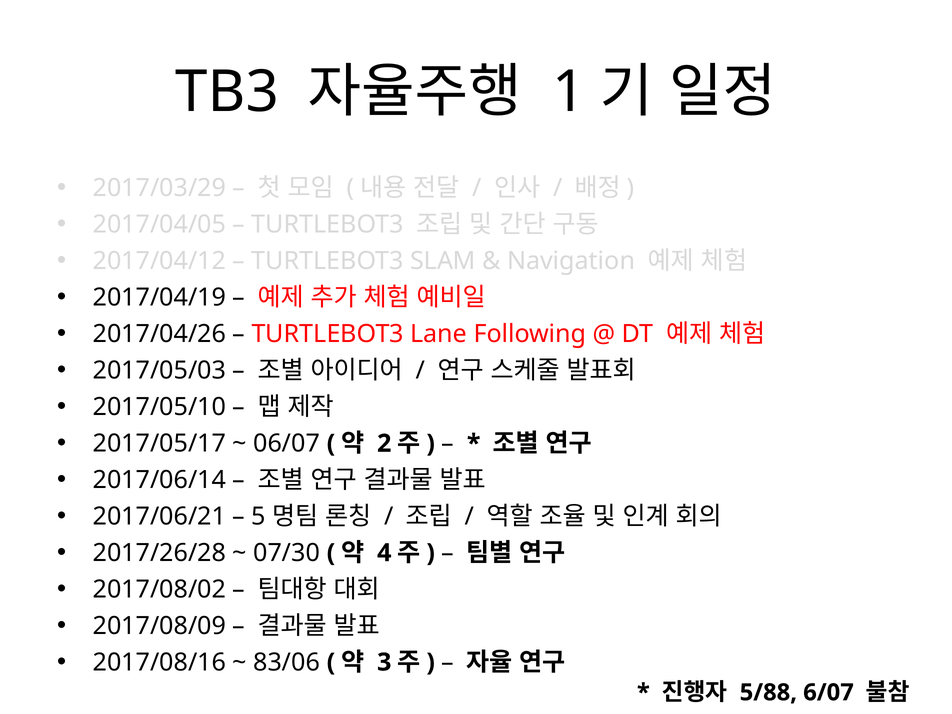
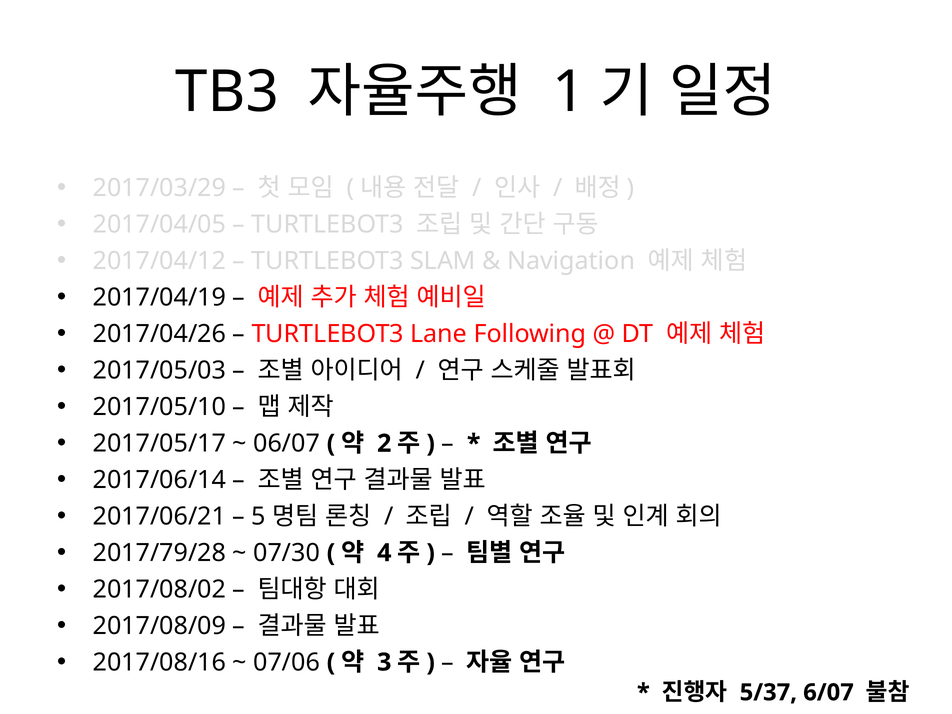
2017/26/28: 2017/26/28 -> 2017/79/28
83/06: 83/06 -> 07/06
5/88: 5/88 -> 5/37
